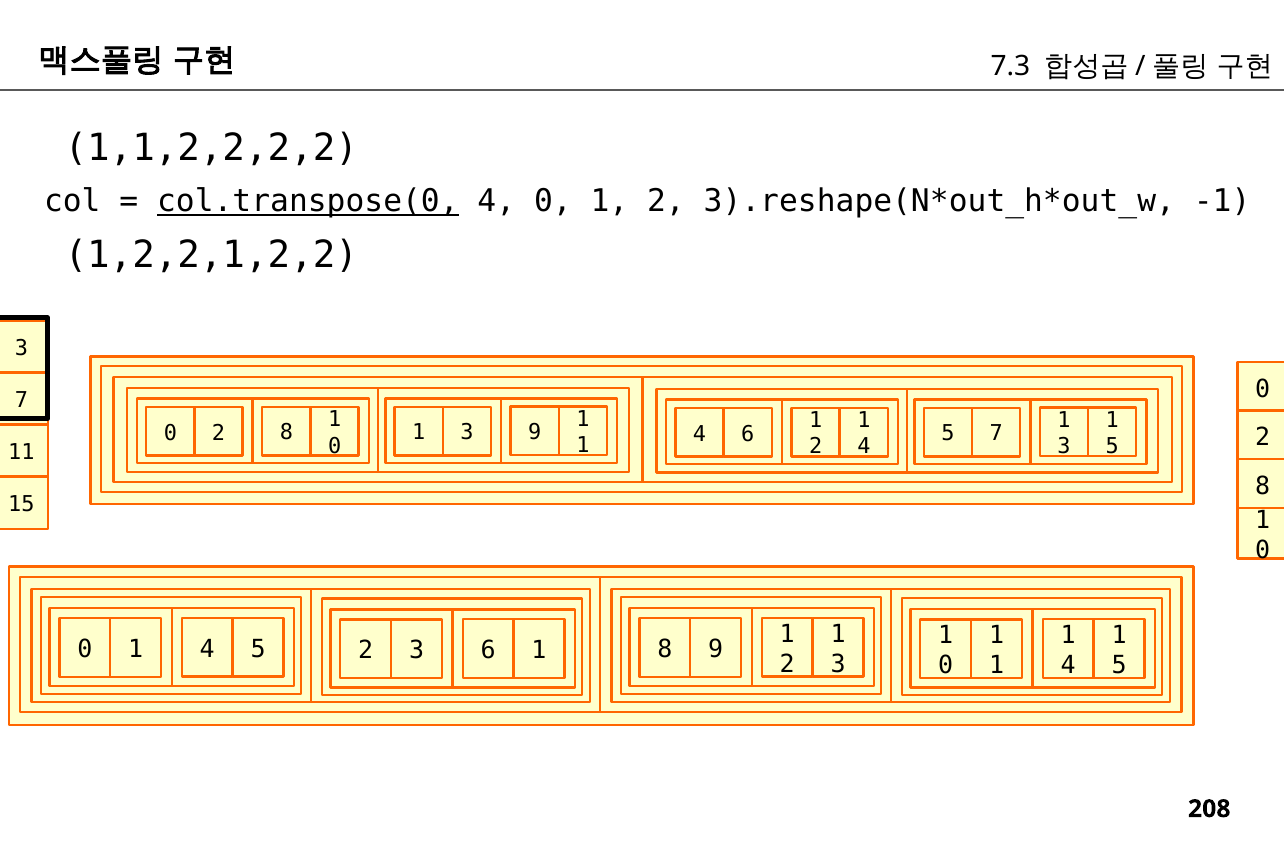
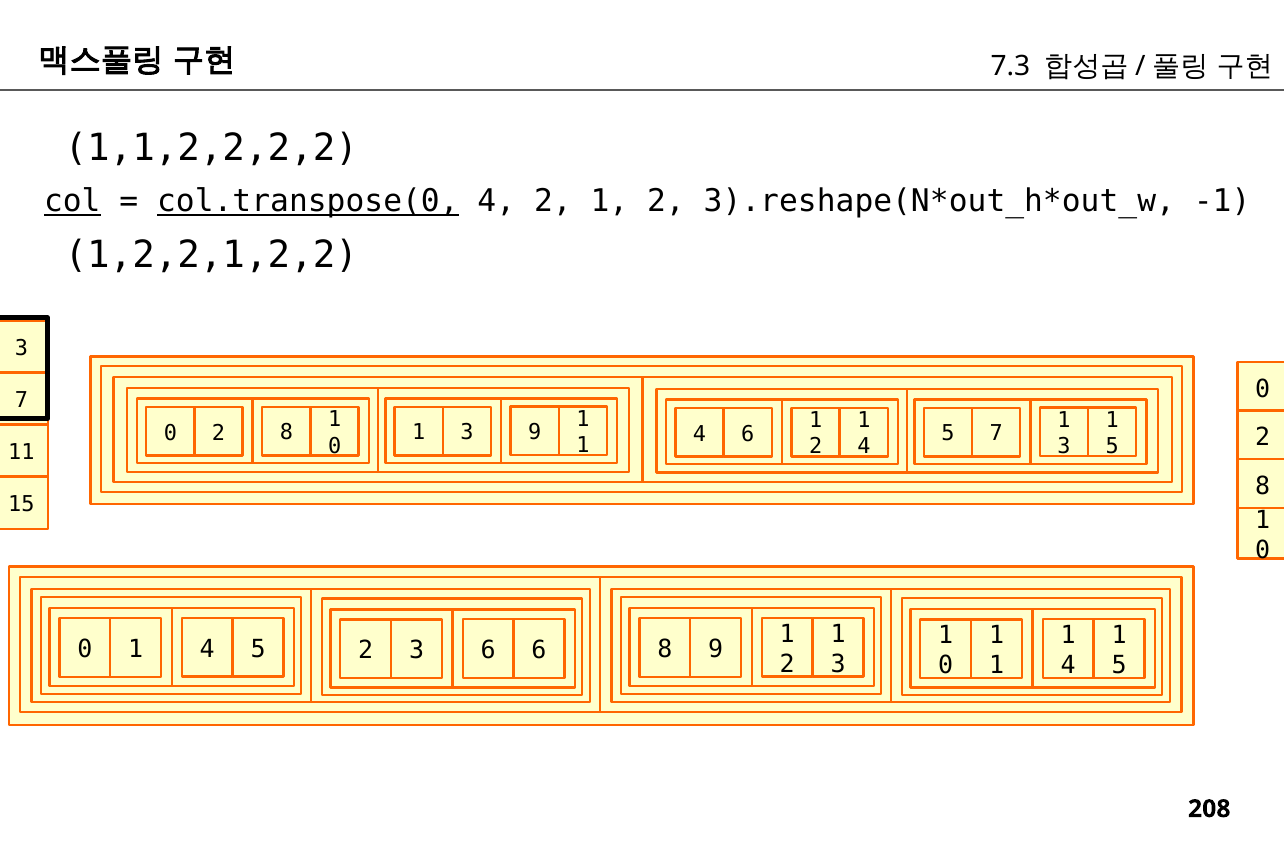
col underline: none -> present
4 0: 0 -> 2
3 6 1: 1 -> 6
